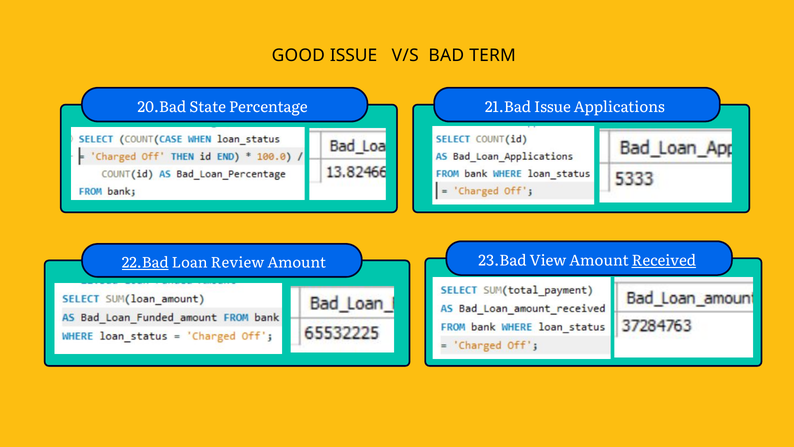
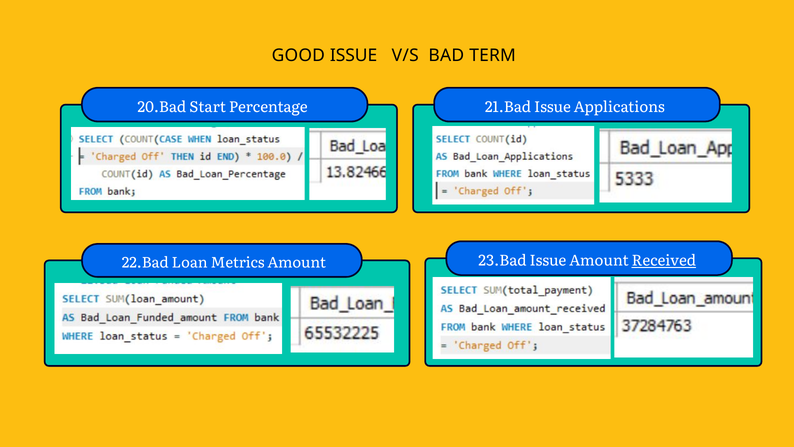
State: State -> Start
23.Bad View: View -> Issue
22.Bad underline: present -> none
Review: Review -> Metrics
